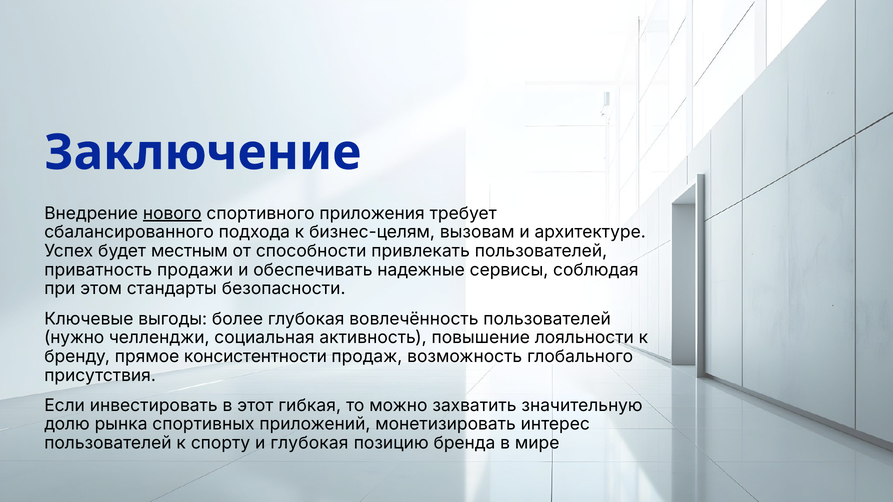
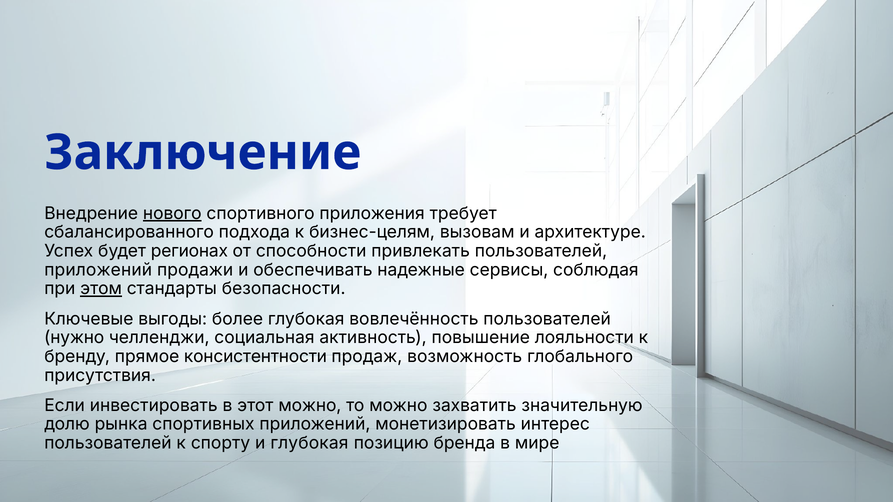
местным: местным -> регионах
приватность at (98, 270): приватность -> приложений
этом underline: none -> present
этот гибкая: гибкая -> можно
